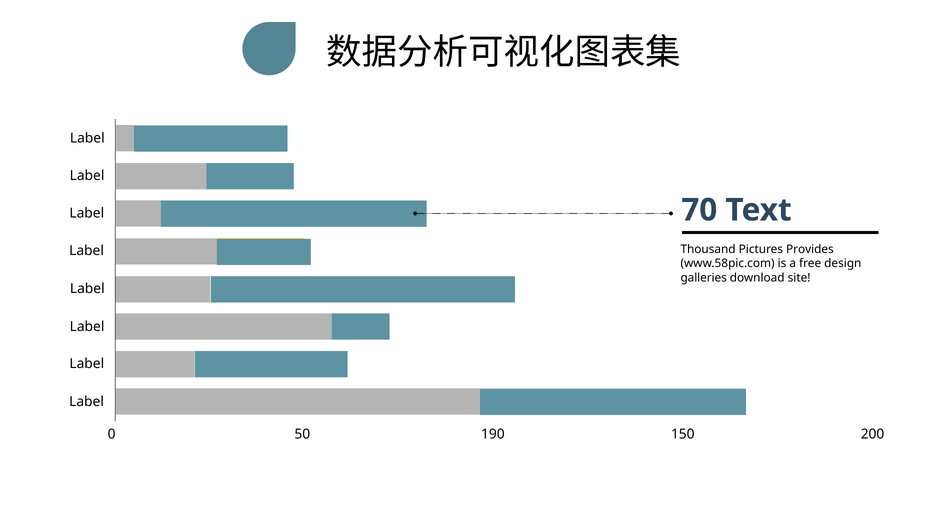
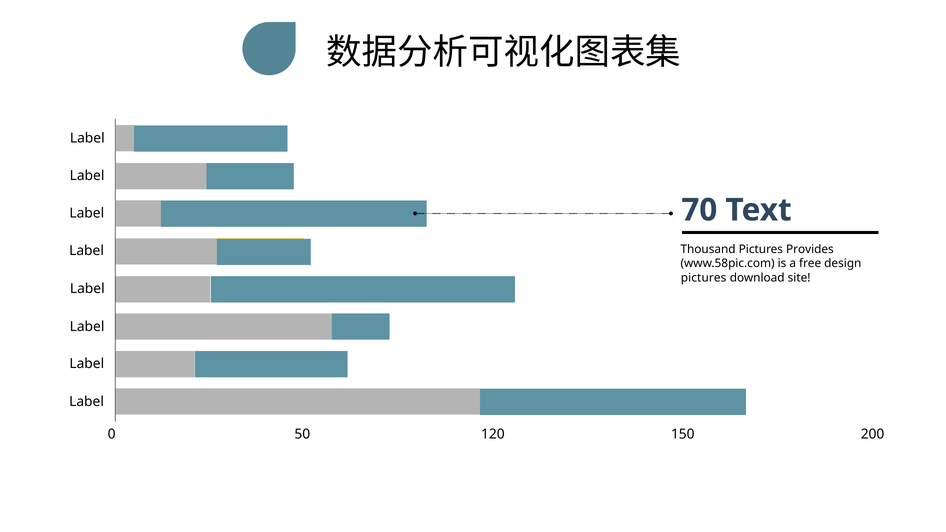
galleries at (704, 278): galleries -> pictures
190: 190 -> 120
